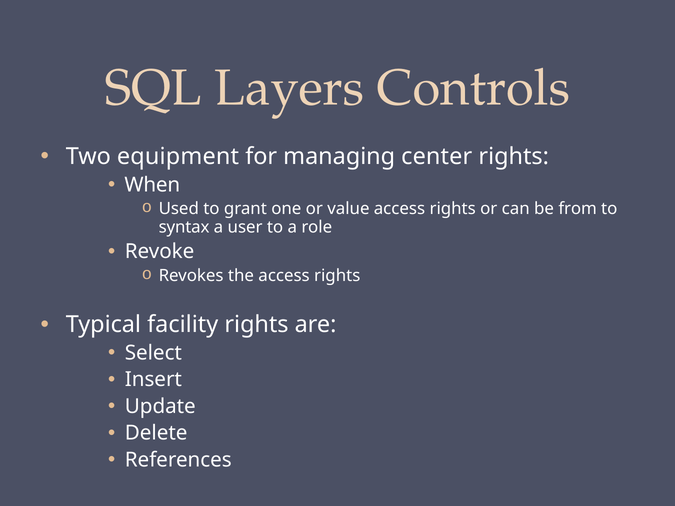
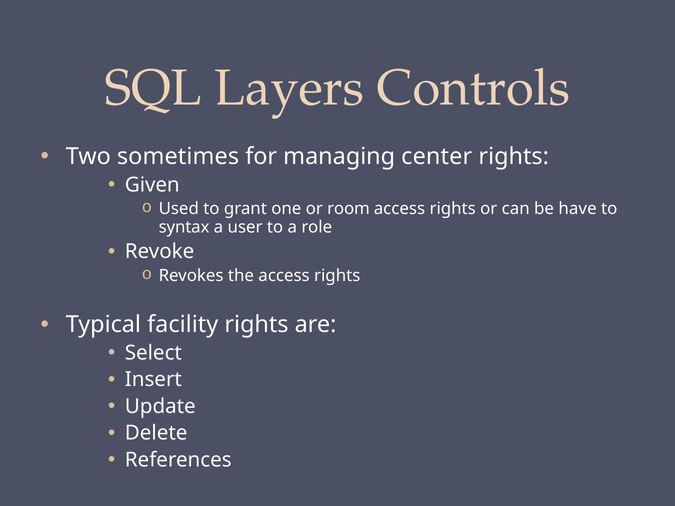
equipment: equipment -> sometimes
When: When -> Given
value: value -> room
from: from -> have
